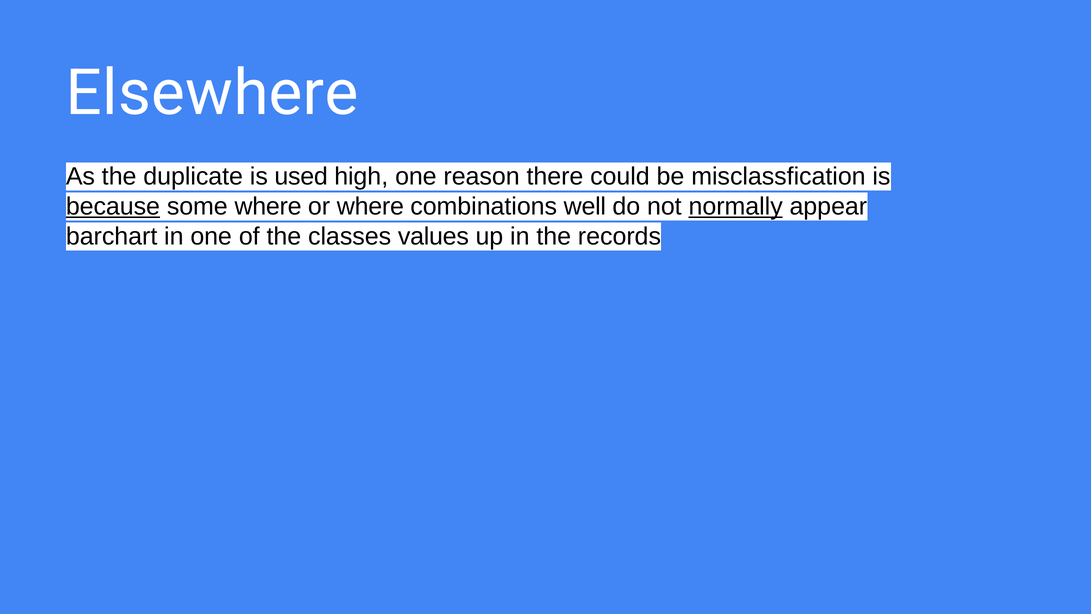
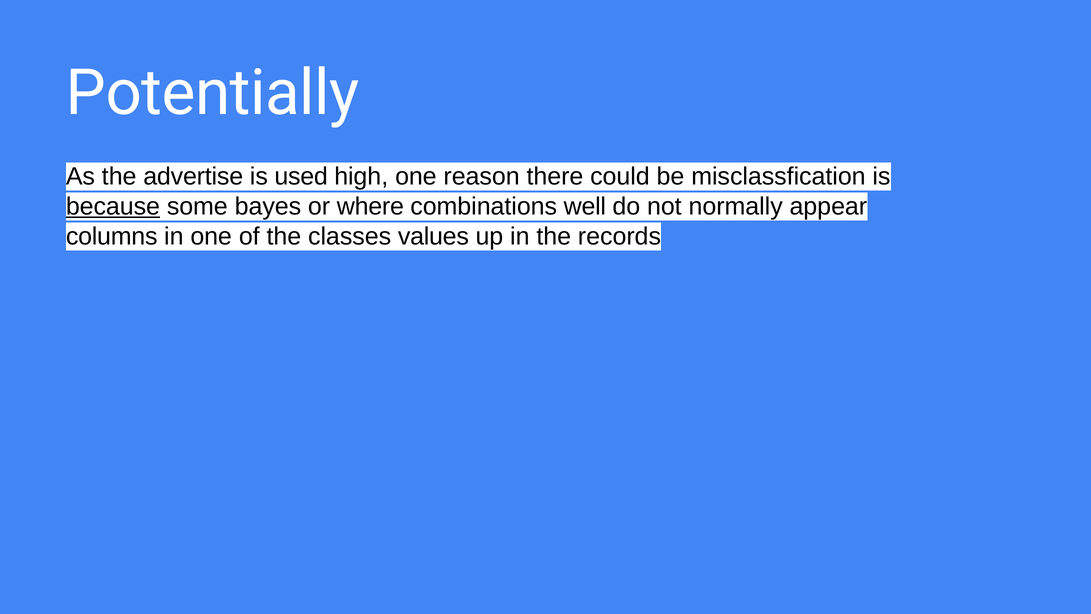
Elsewhere: Elsewhere -> Potentially
duplicate: duplicate -> advertise
some where: where -> bayes
normally underline: present -> none
barchart: barchart -> columns
